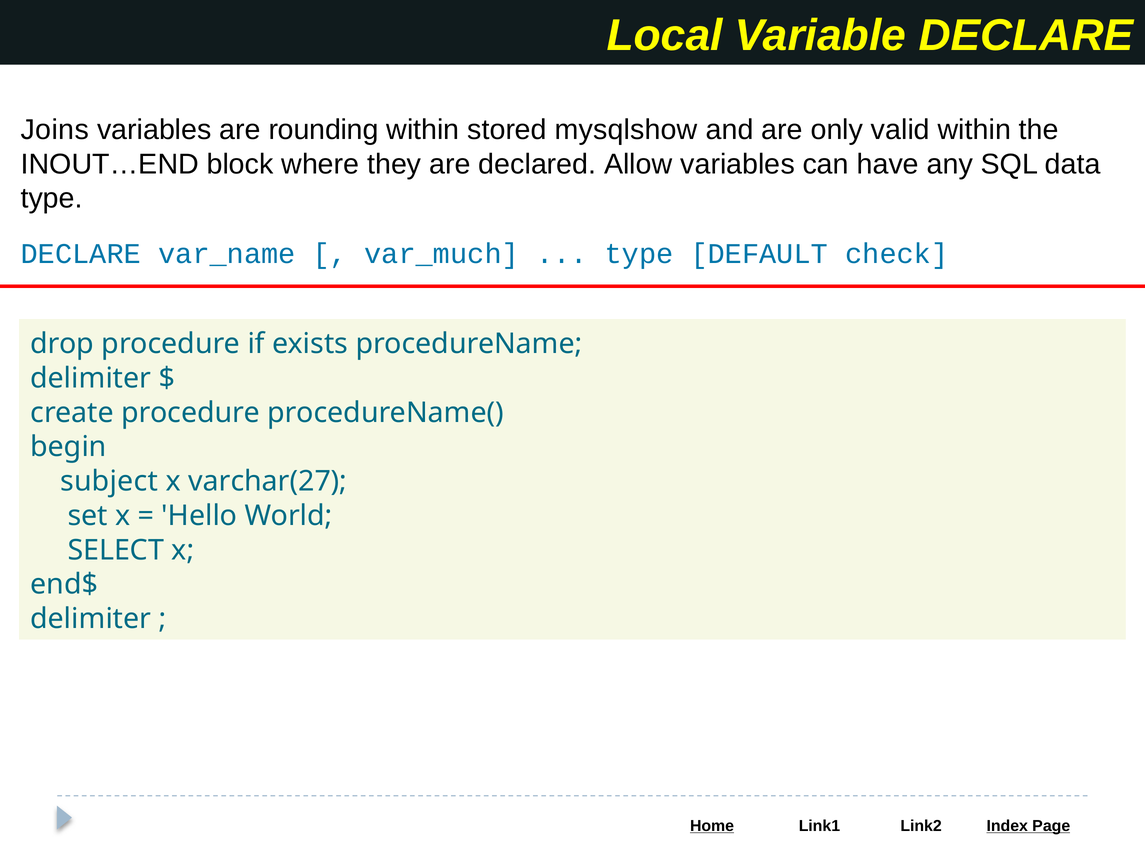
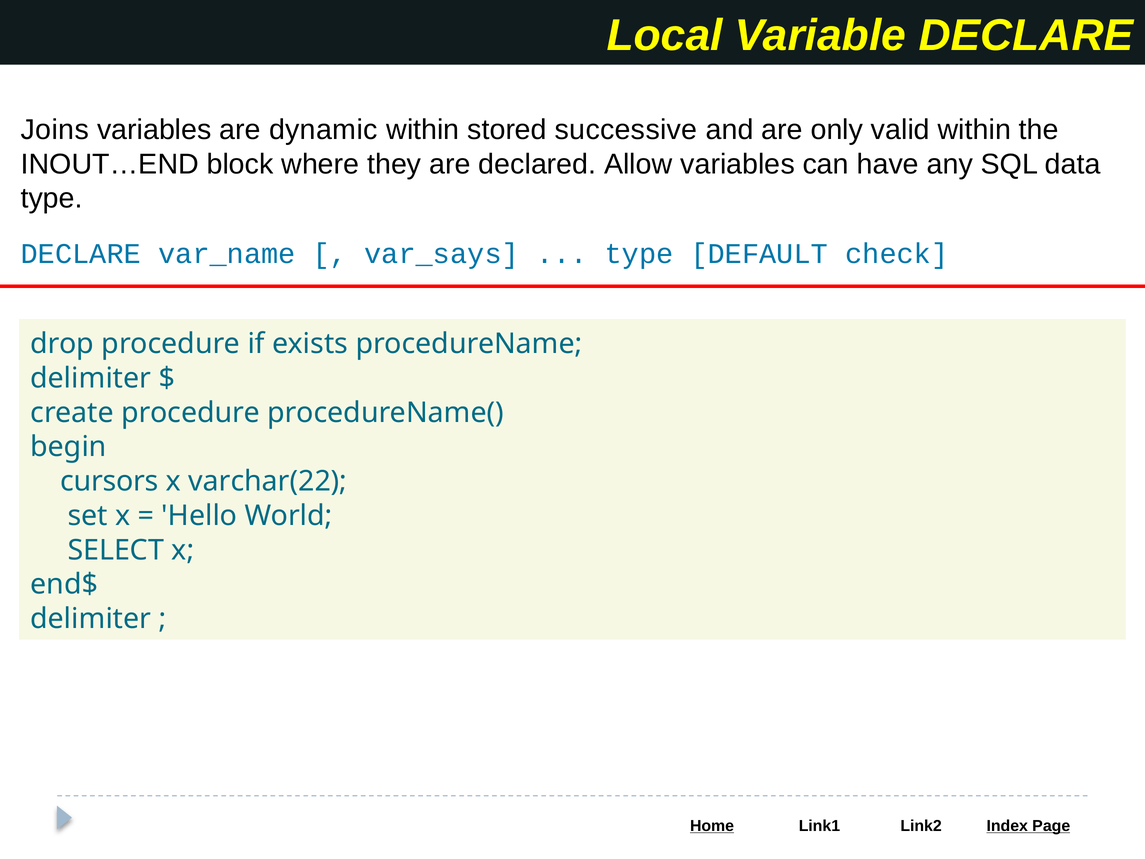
rounding: rounding -> dynamic
mysqlshow: mysqlshow -> successive
var_much: var_much -> var_says
subject: subject -> cursors
varchar(27: varchar(27 -> varchar(22
